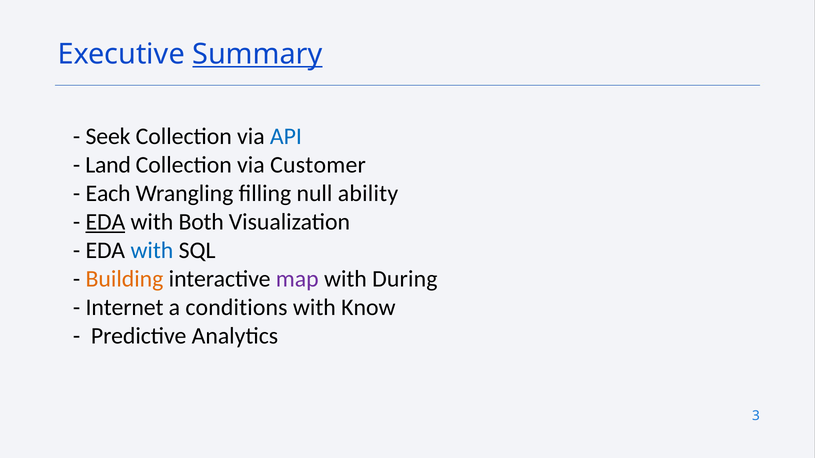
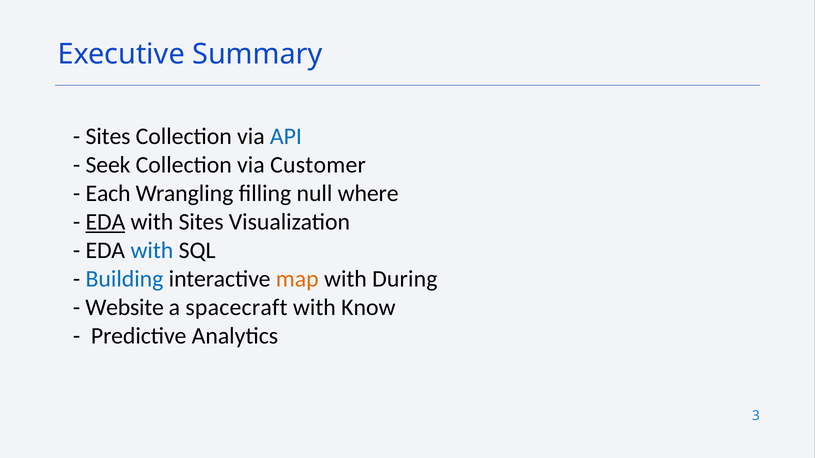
Summary underline: present -> none
Seek at (108, 137): Seek -> Sites
Land: Land -> Seek
ability: ability -> where
with Both: Both -> Sites
Building colour: orange -> blue
map colour: purple -> orange
Internet: Internet -> Website
conditions: conditions -> spacecraft
